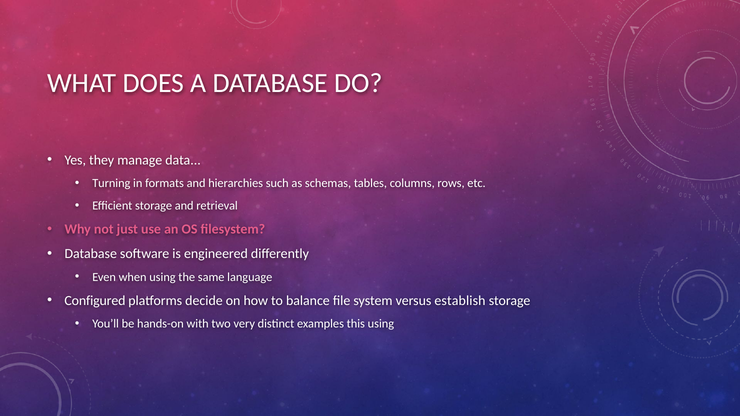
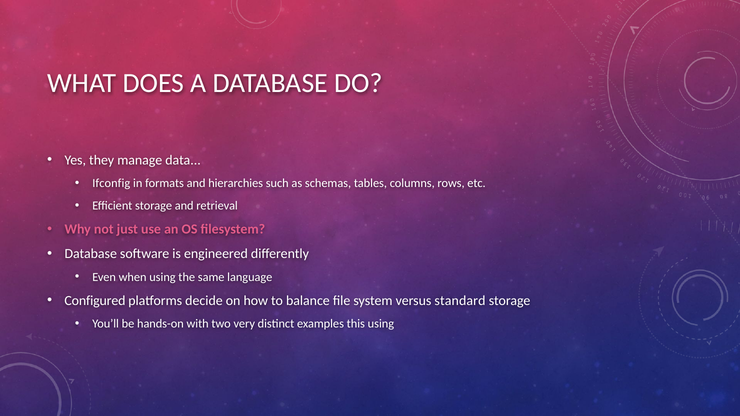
Turning: Turning -> Ifconfig
establish: establish -> standard
